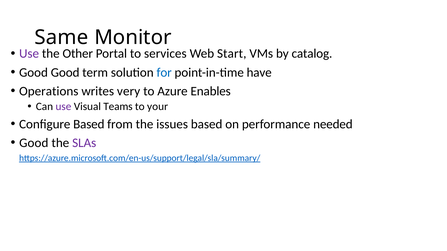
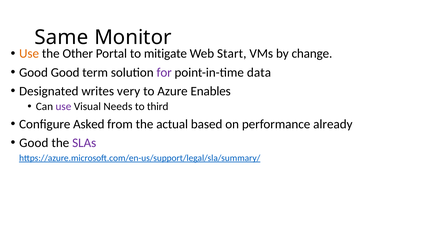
Use at (29, 54) colour: purple -> orange
services: services -> mitigate
catalog: catalog -> change
for colour: blue -> purple
have: have -> data
Operations: Operations -> Designated
Teams: Teams -> Needs
your: your -> third
Configure Based: Based -> Asked
issues: issues -> actual
needed: needed -> already
